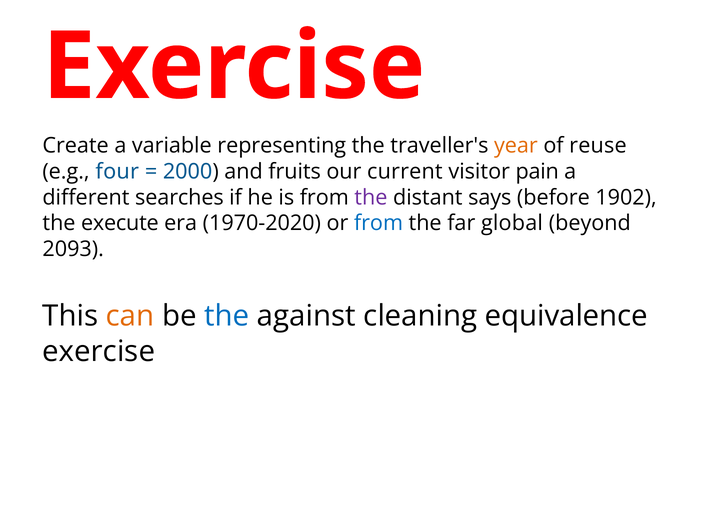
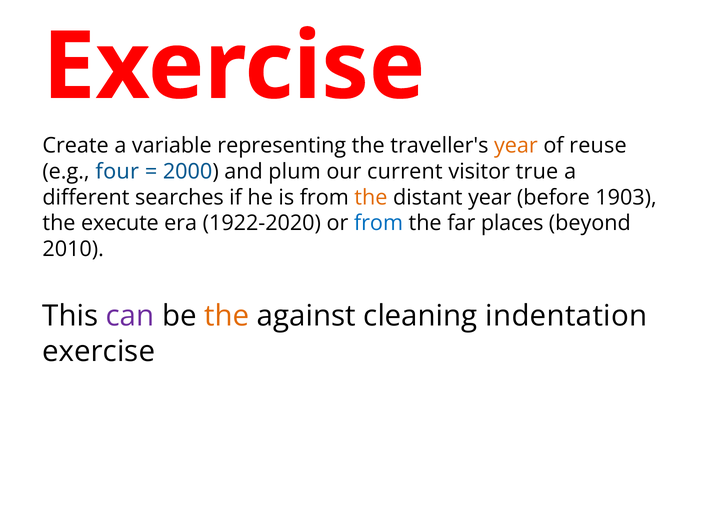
fruits: fruits -> plum
pain: pain -> true
the at (371, 197) colour: purple -> orange
distant says: says -> year
1902: 1902 -> 1903
1970-2020: 1970-2020 -> 1922-2020
global: global -> places
2093: 2093 -> 2010
can colour: orange -> purple
the at (227, 316) colour: blue -> orange
equivalence: equivalence -> indentation
